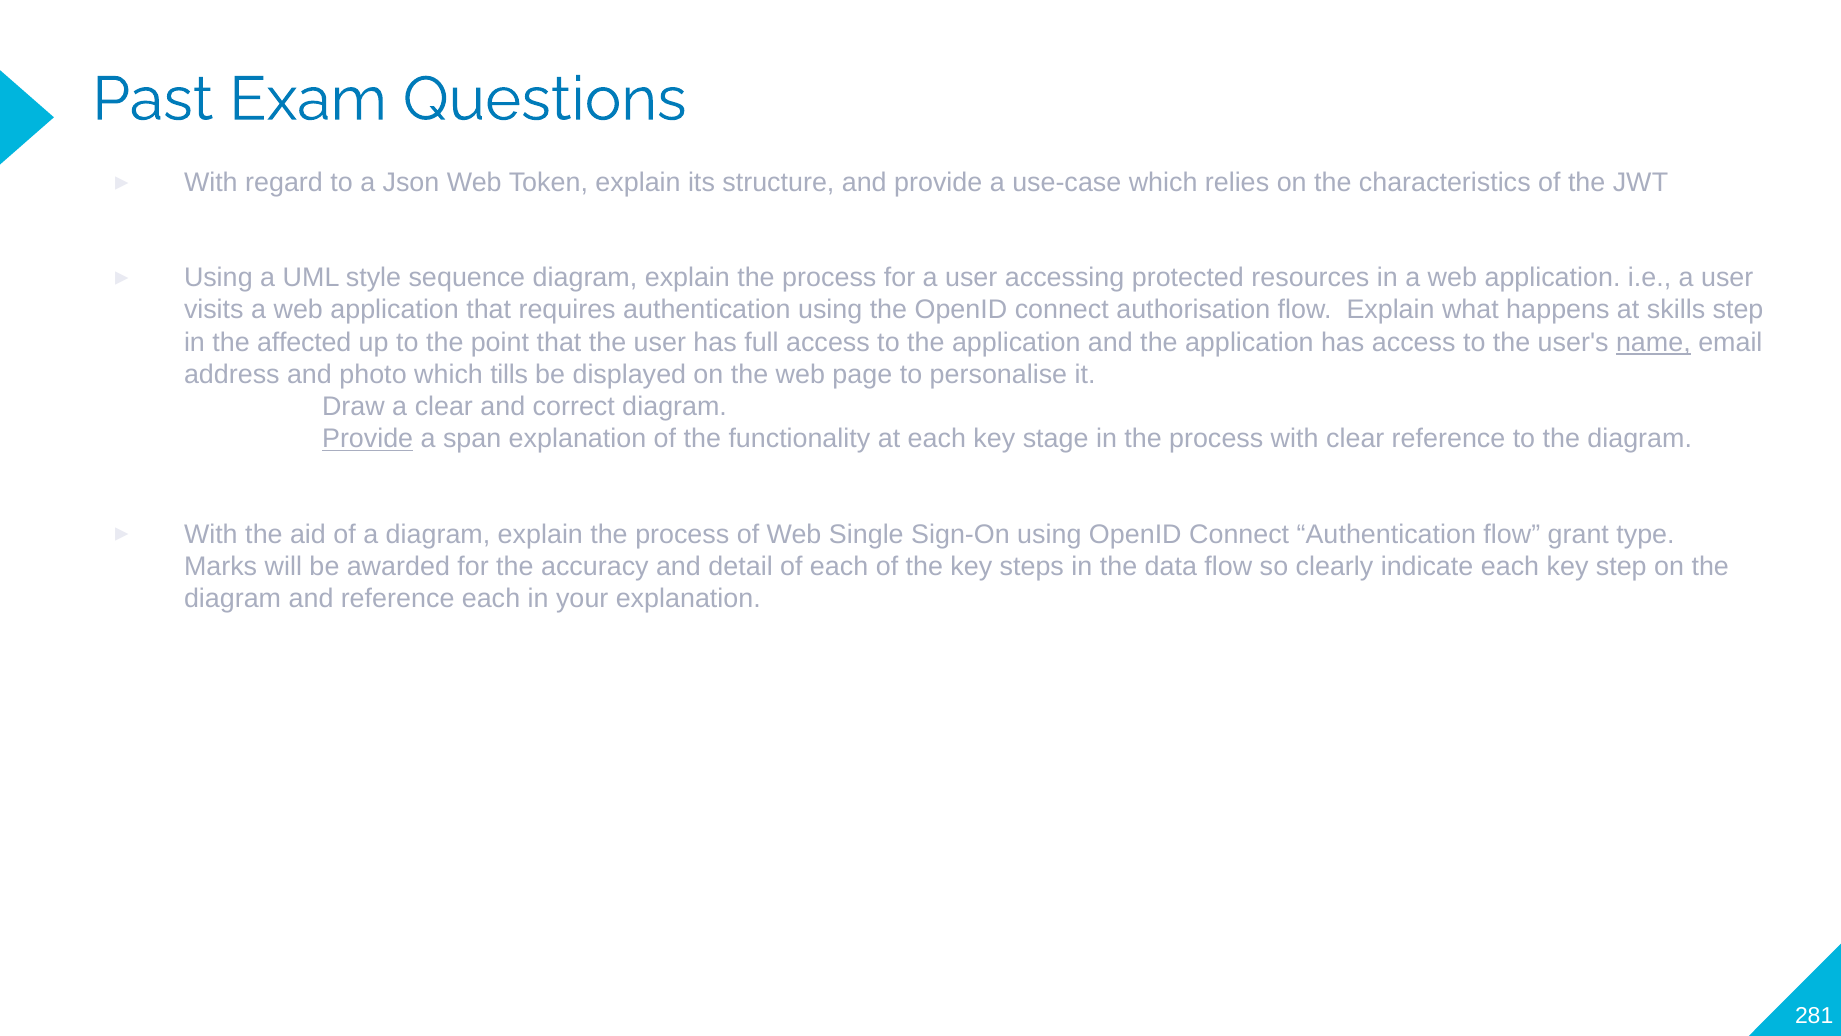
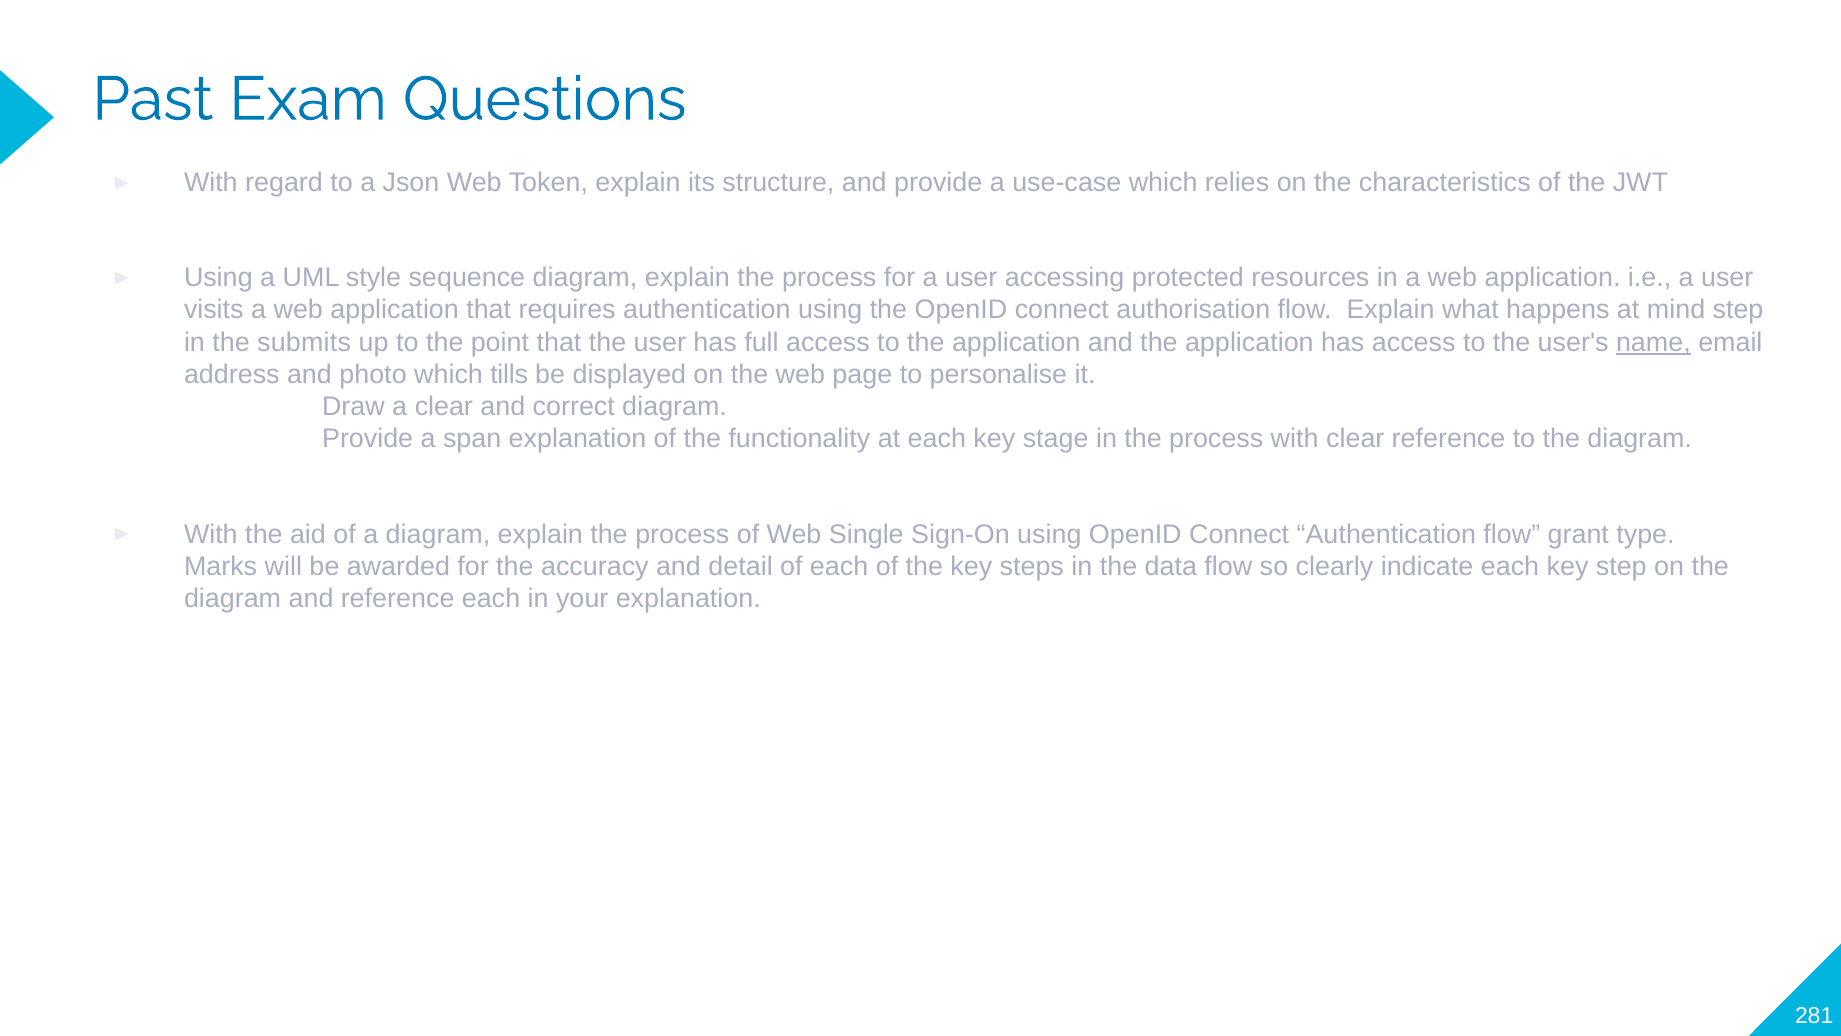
skills: skills -> mind
affected: affected -> submits
Provide at (368, 439) underline: present -> none
